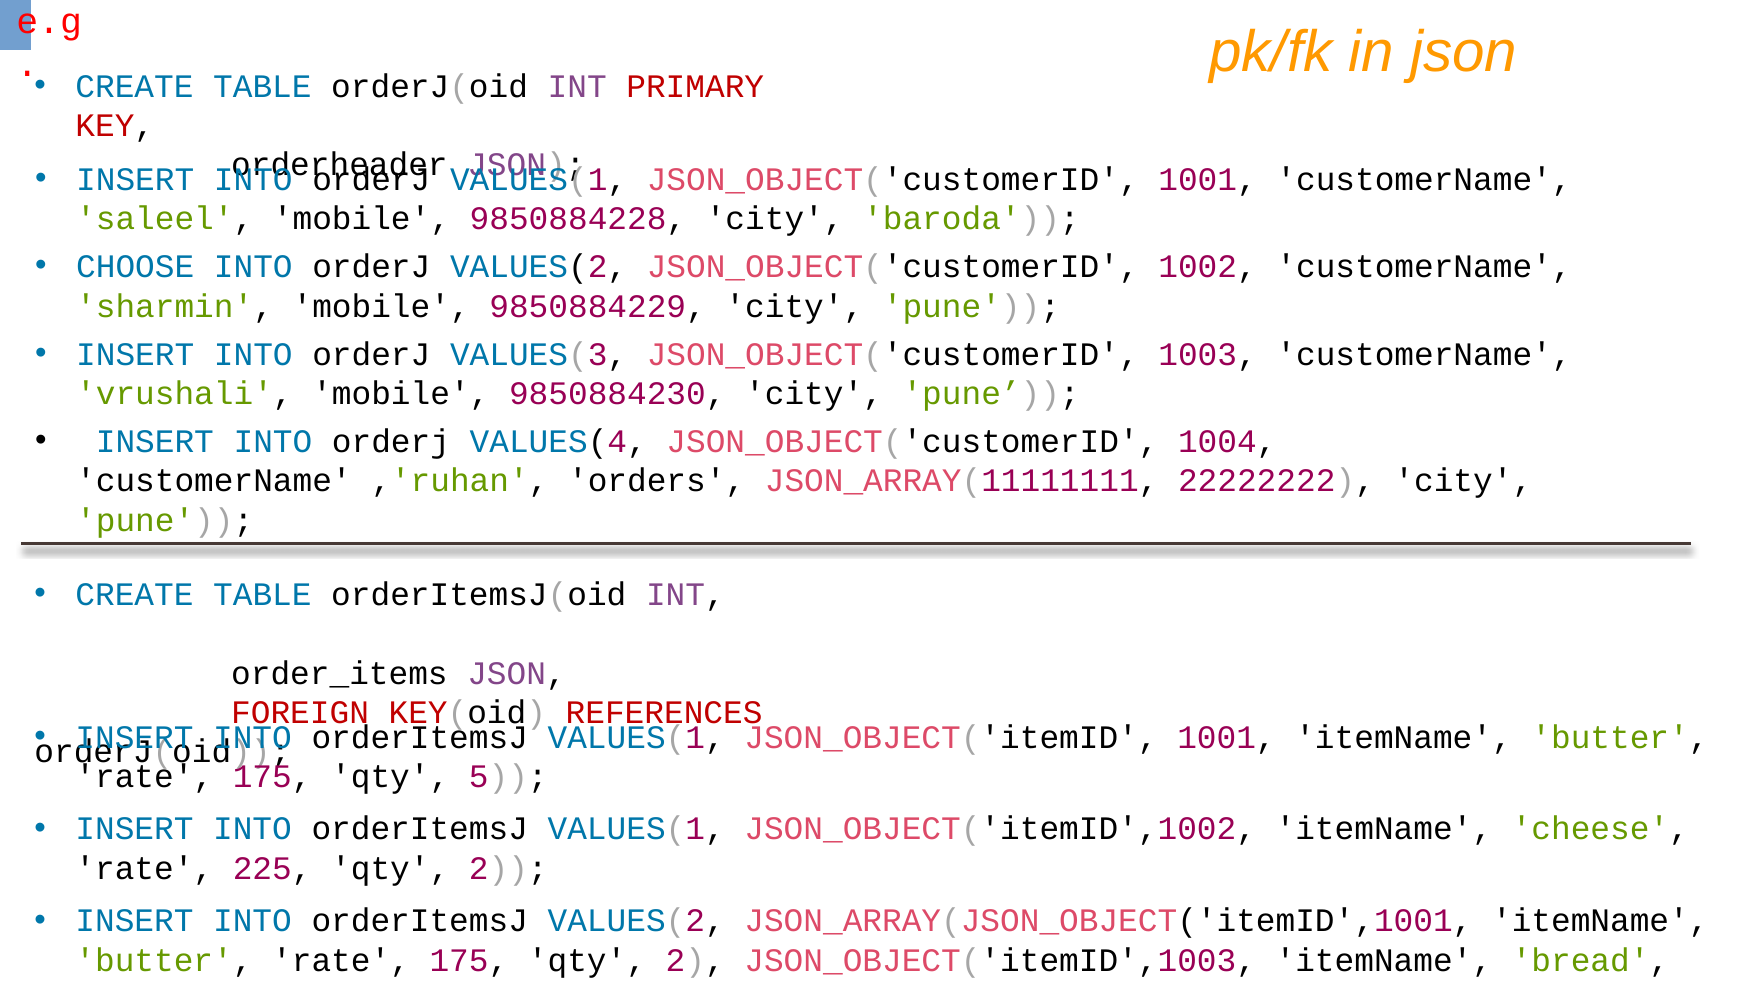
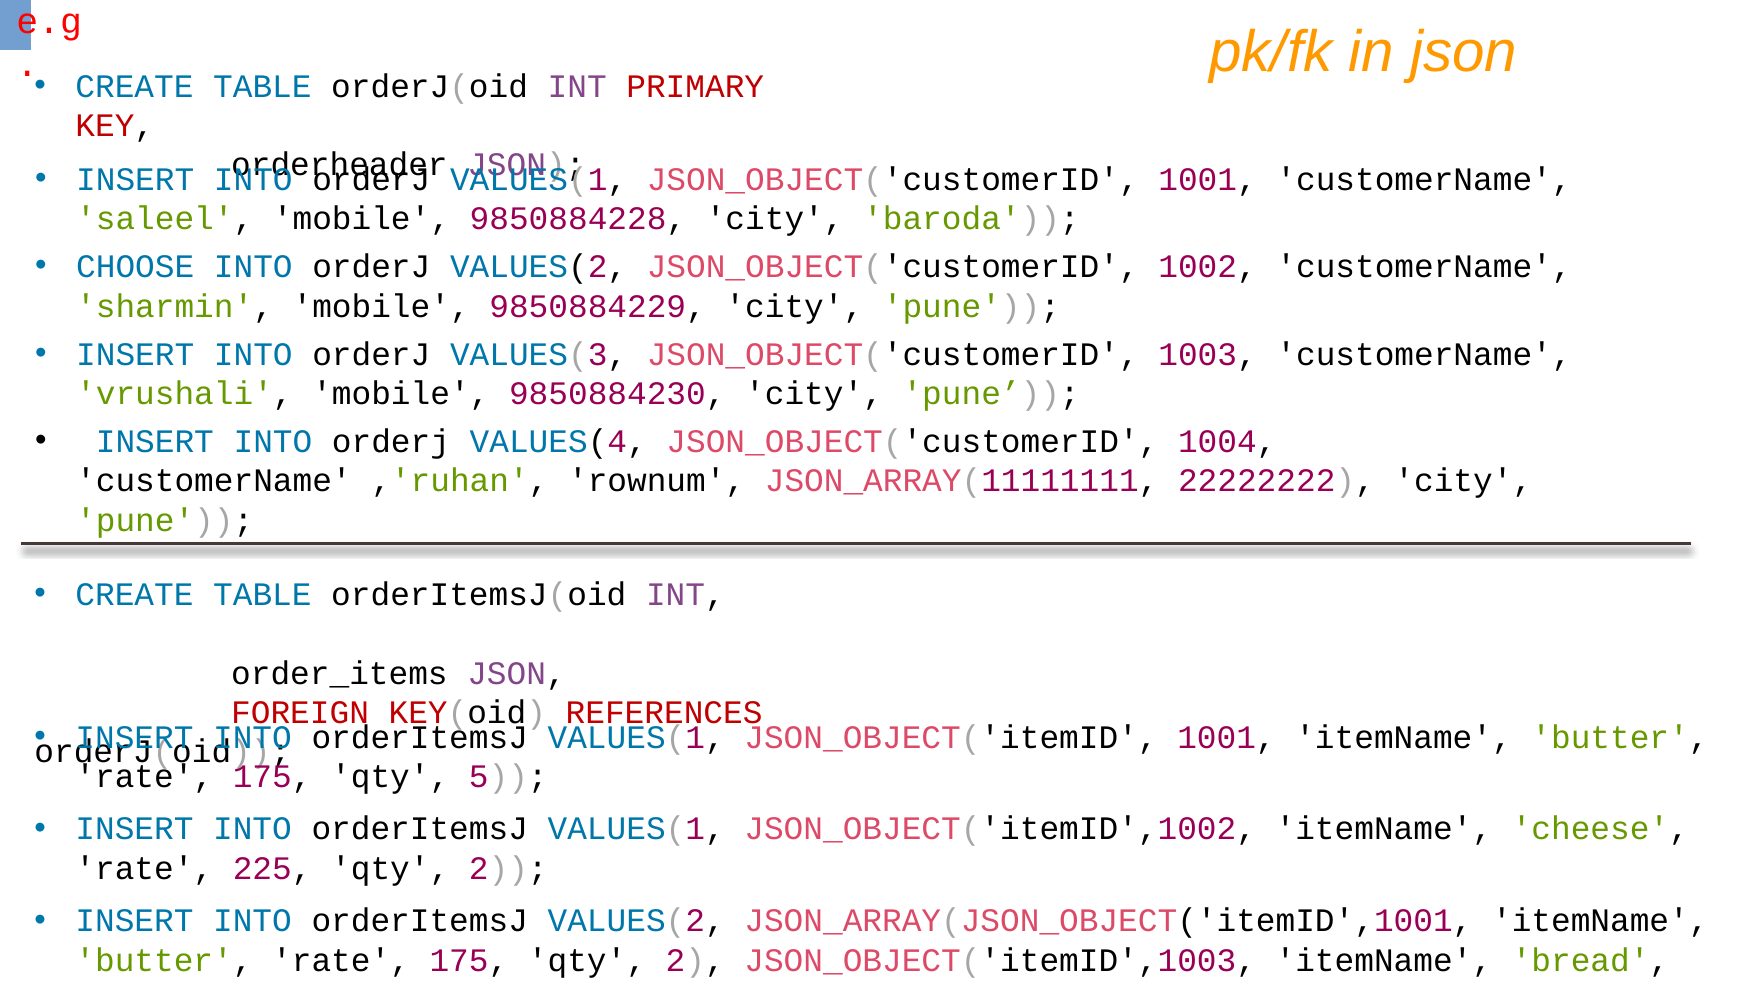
orders: orders -> rownum
